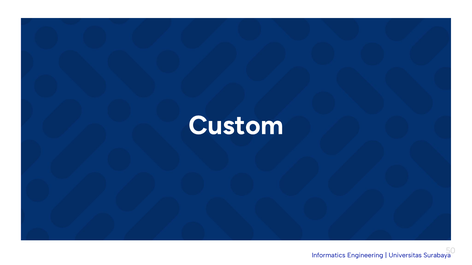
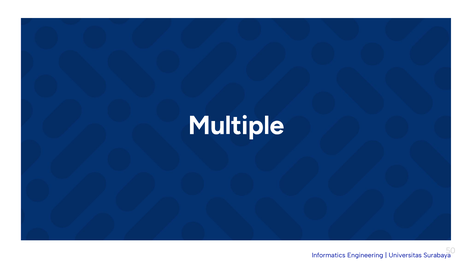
Custom: Custom -> Multiple
